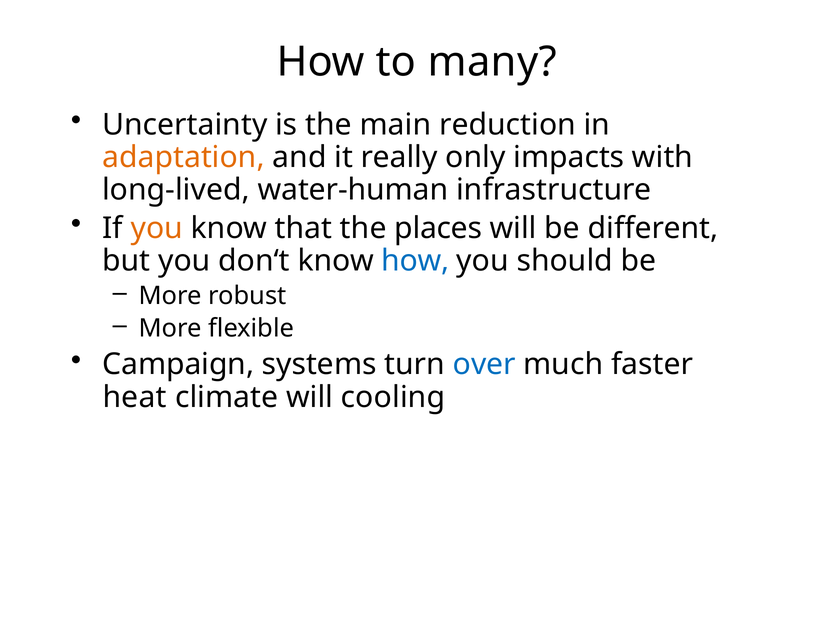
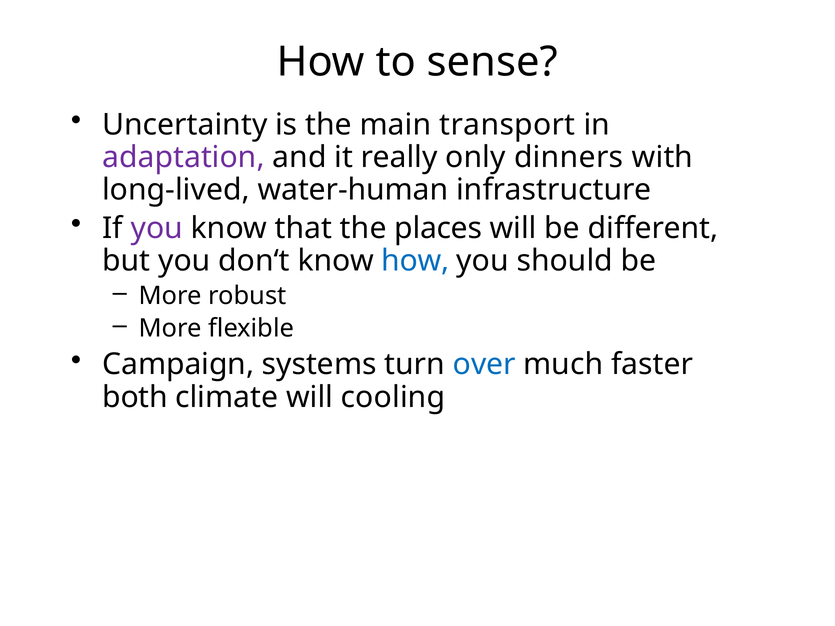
many: many -> sense
reduction: reduction -> transport
adaptation colour: orange -> purple
impacts: impacts -> dinners
you at (157, 228) colour: orange -> purple
heat: heat -> both
